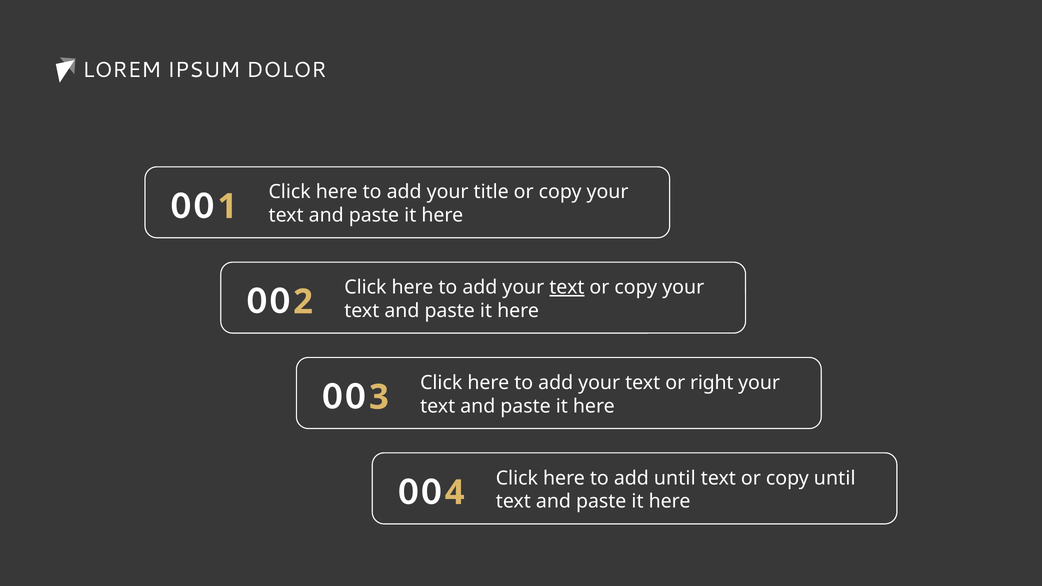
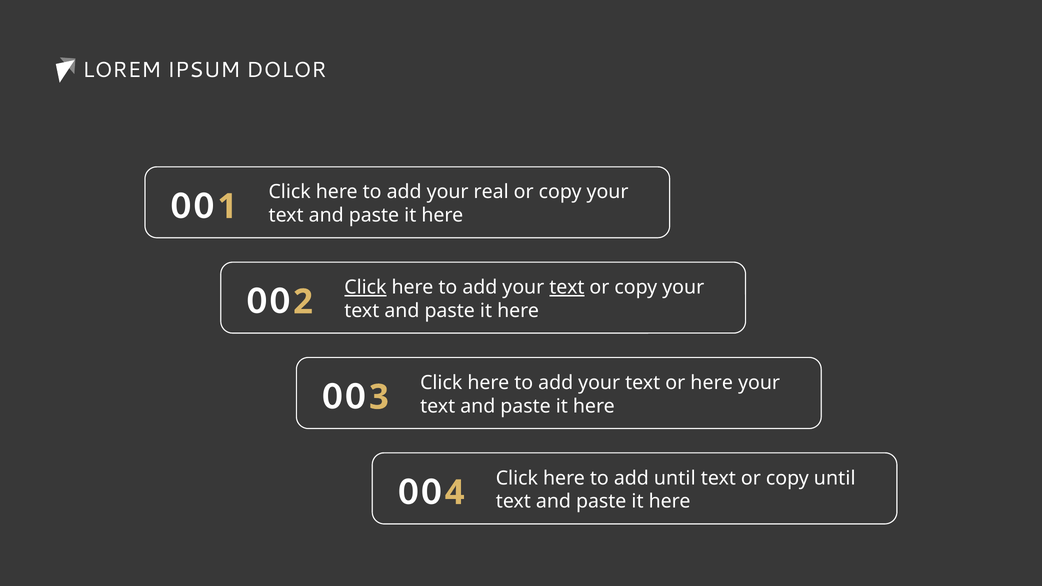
title: title -> real
Click at (365, 287) underline: none -> present
or right: right -> here
